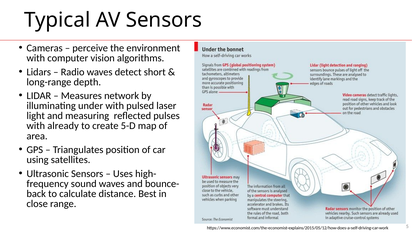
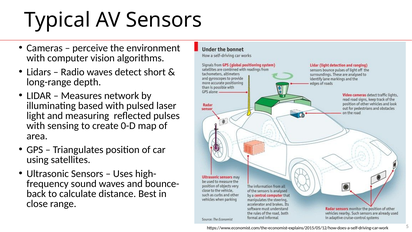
under: under -> based
already: already -> sensing
5-D: 5-D -> 0-D
